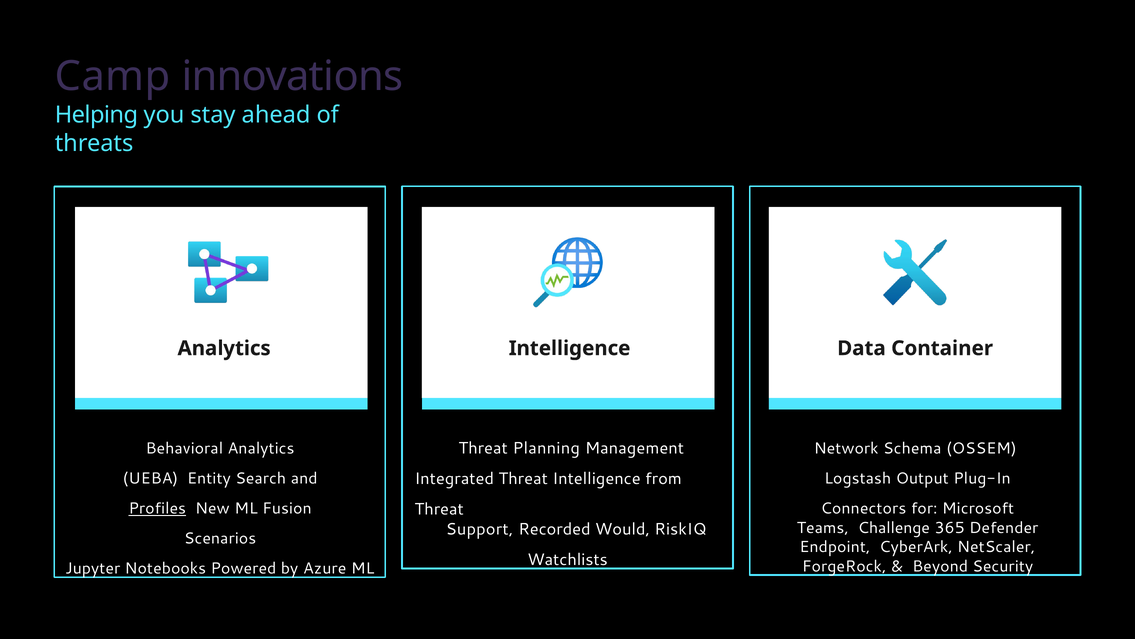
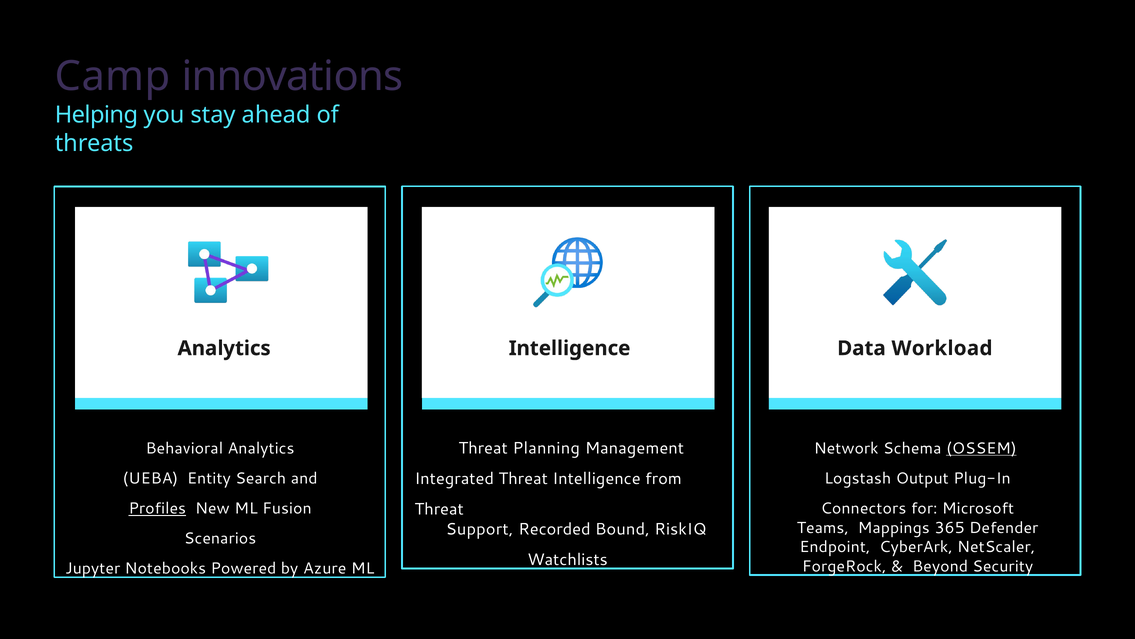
Container: Container -> Workload
OSSEM underline: none -> present
Challenge: Challenge -> Mappings
Would: Would -> Bound
